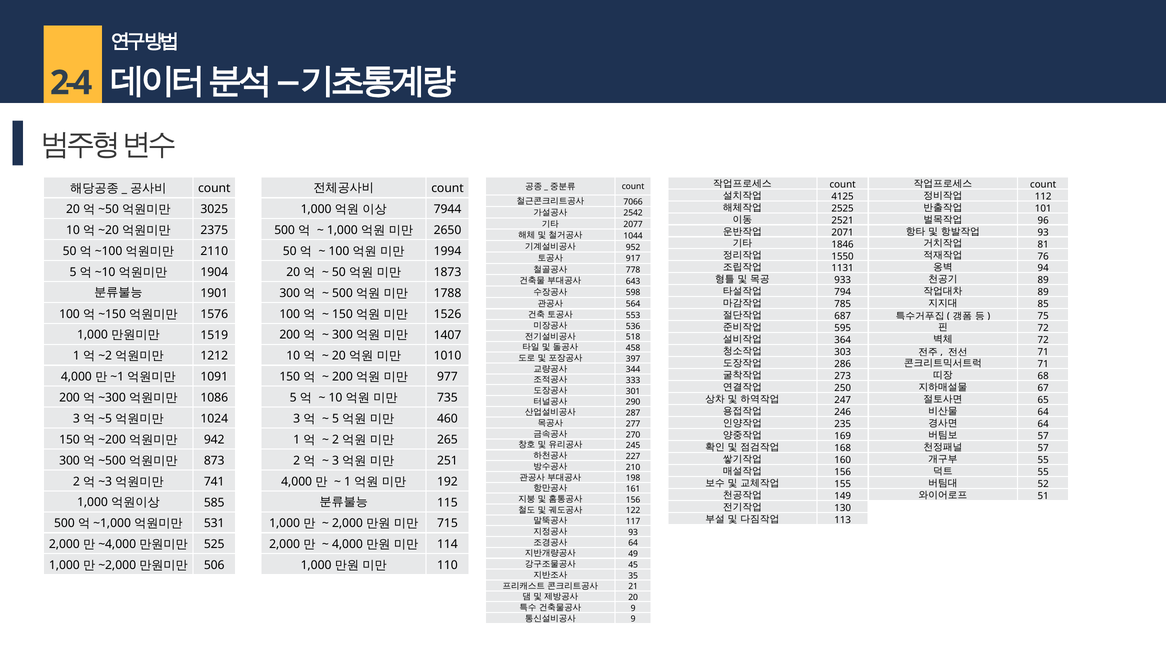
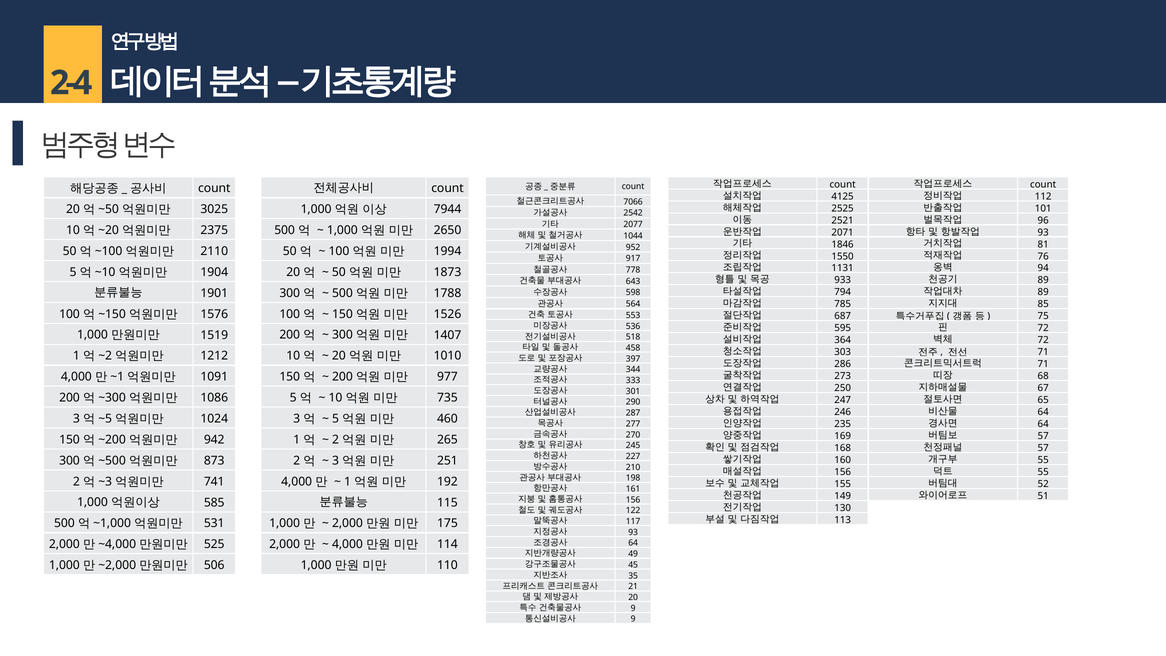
715: 715 -> 175
